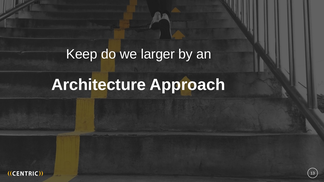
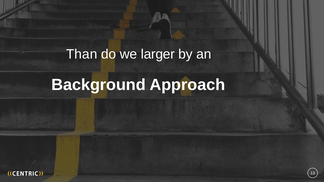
Keep: Keep -> Than
Architecture: Architecture -> Background
